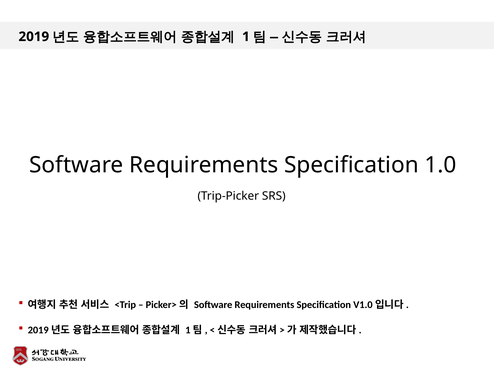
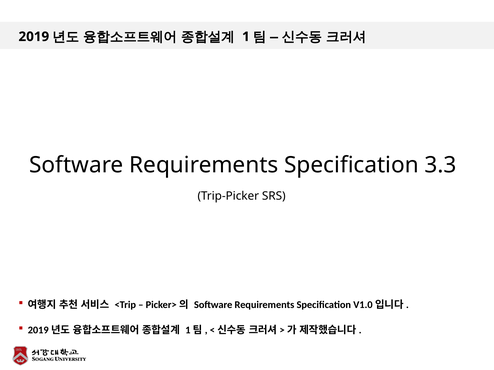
1.0: 1.0 -> 3.3
